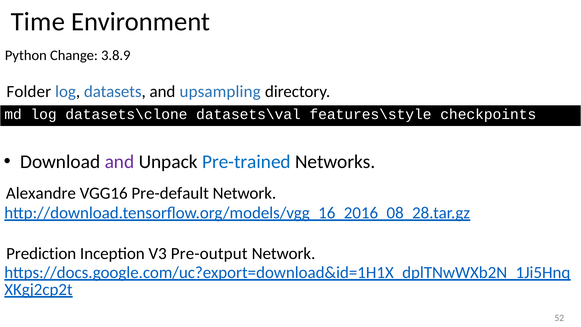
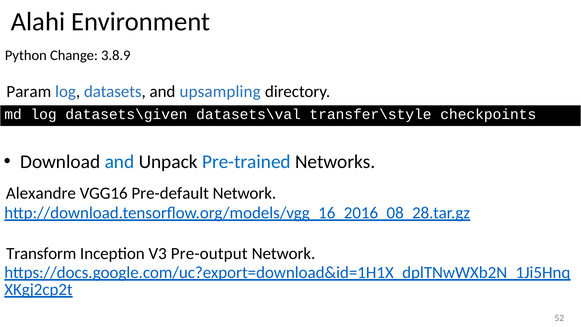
Time: Time -> Alahi
Folder: Folder -> Param
datasets\clone: datasets\clone -> datasets\given
features\style: features\style -> transfer\style
and at (119, 162) colour: purple -> blue
Prediction: Prediction -> Transform
